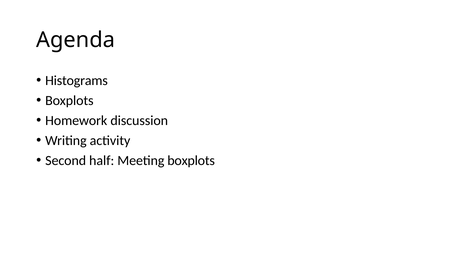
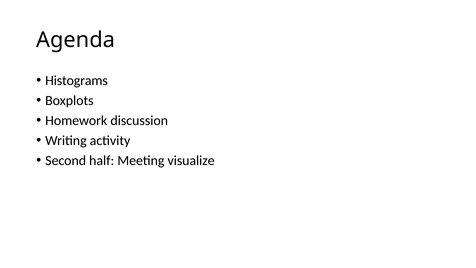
Meeting boxplots: boxplots -> visualize
